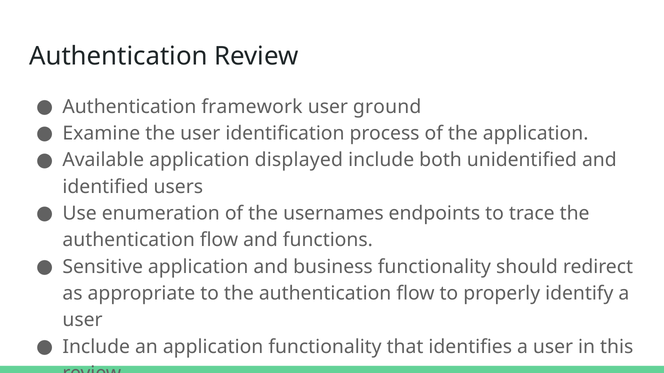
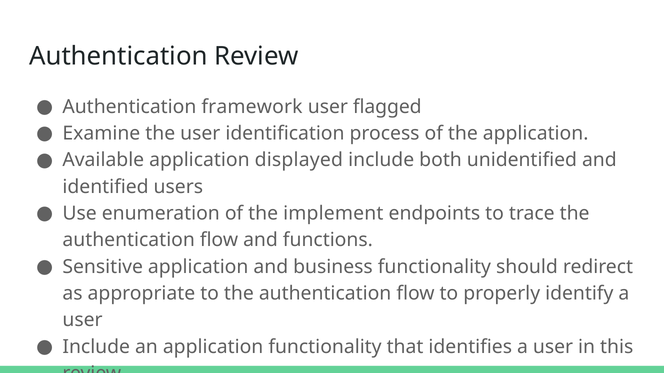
ground: ground -> flagged
usernames: usernames -> implement
